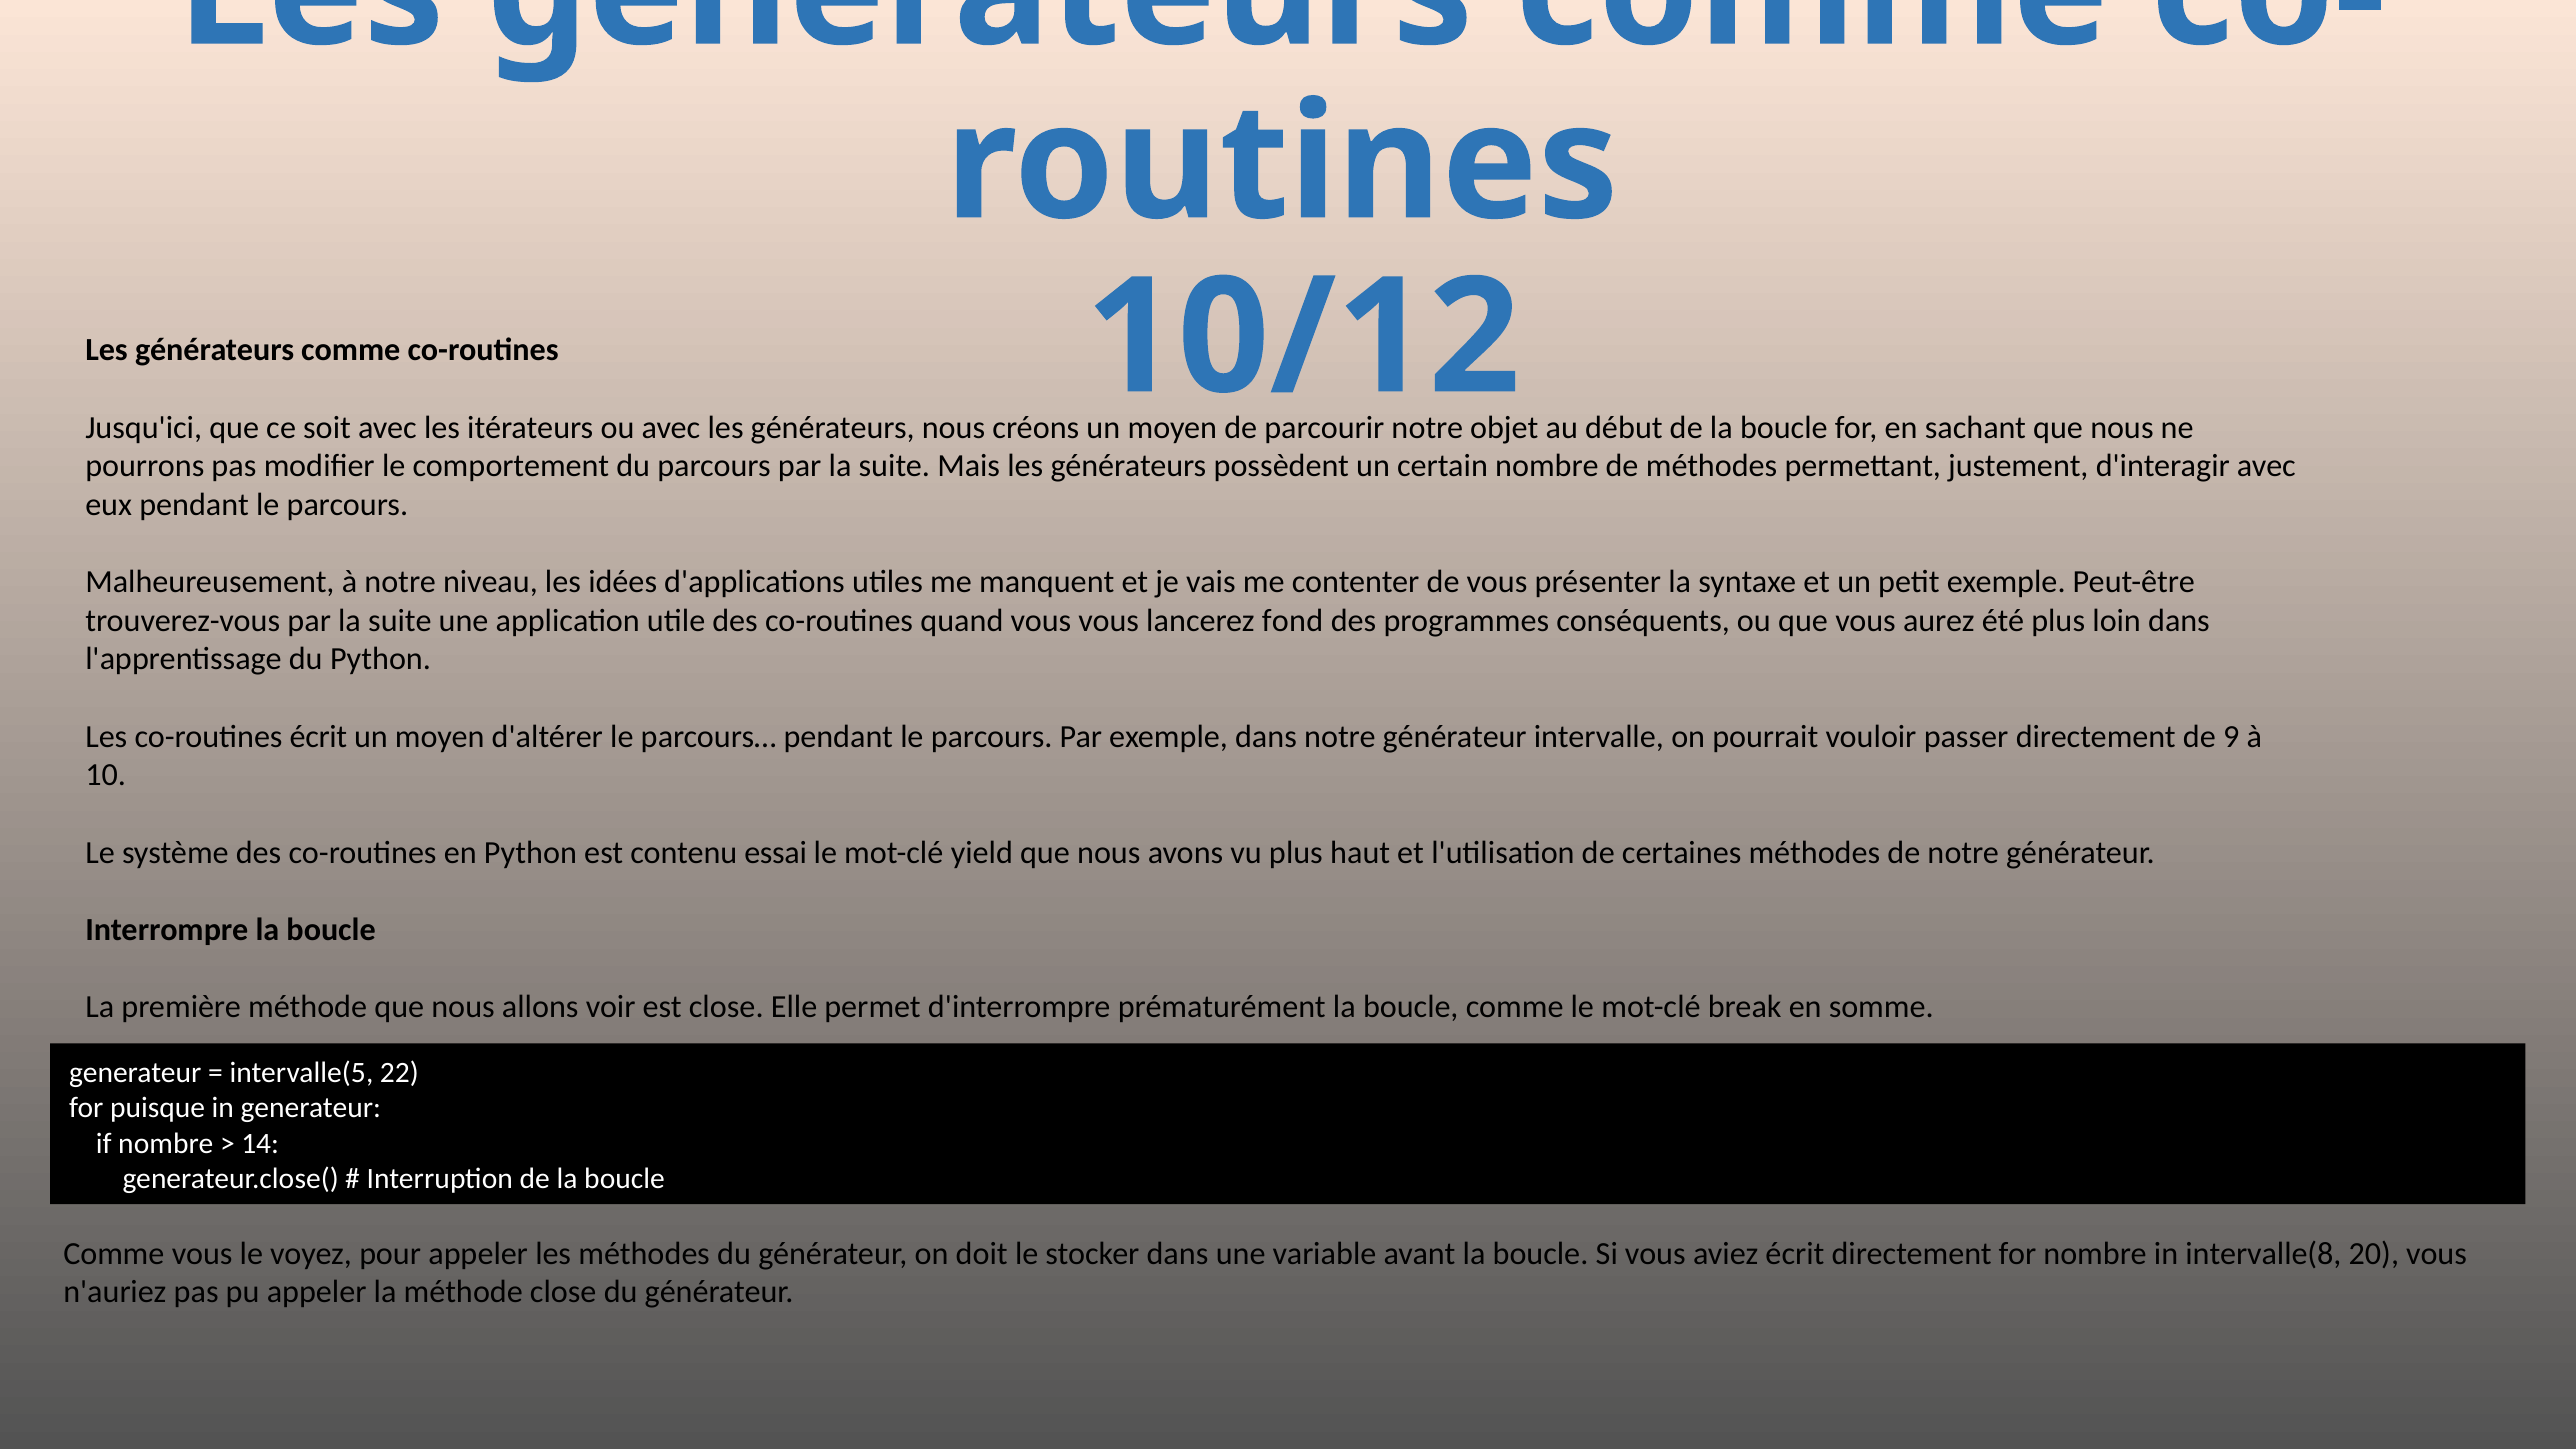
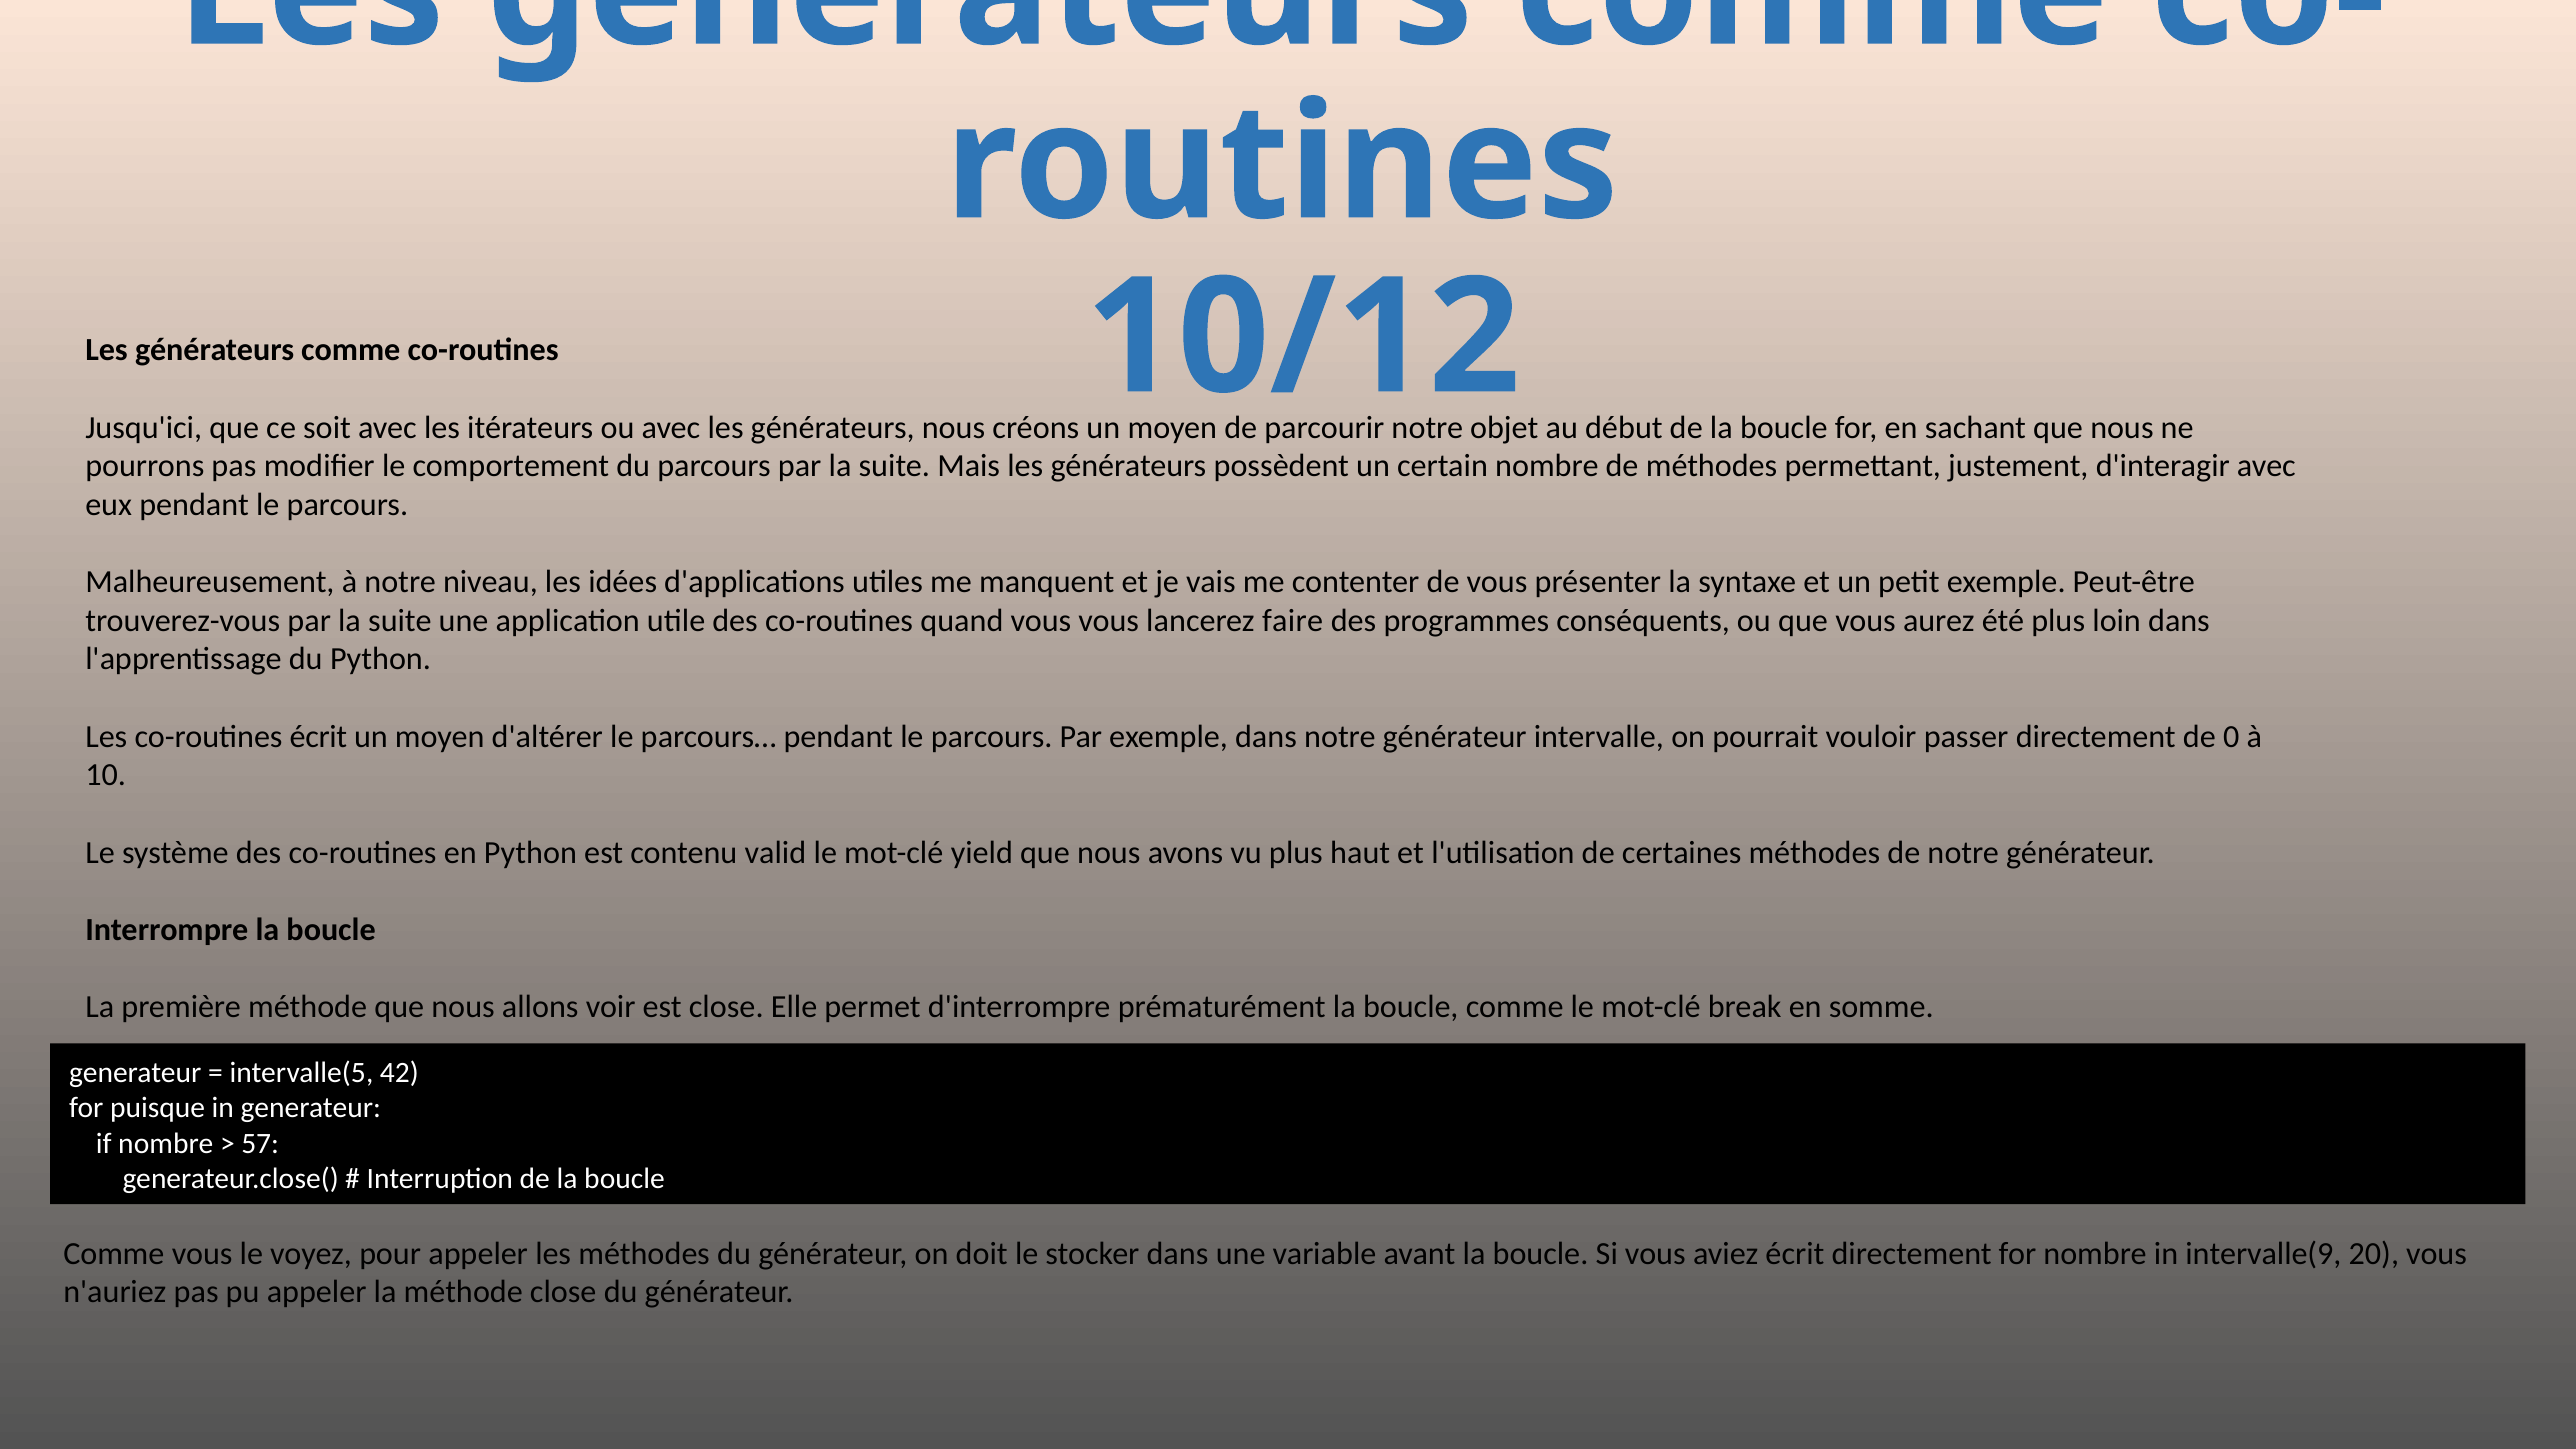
fond: fond -> faire
9: 9 -> 0
essai: essai -> valid
22: 22 -> 42
14: 14 -> 57
intervalle(8: intervalle(8 -> intervalle(9
